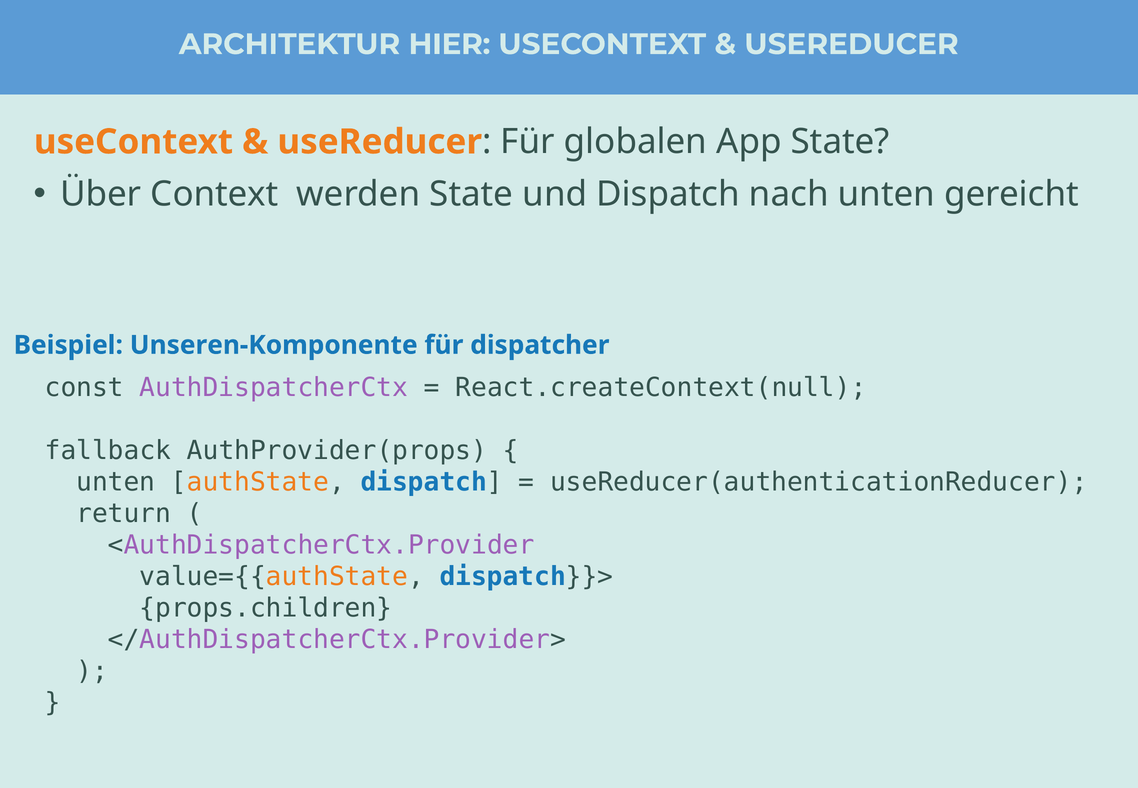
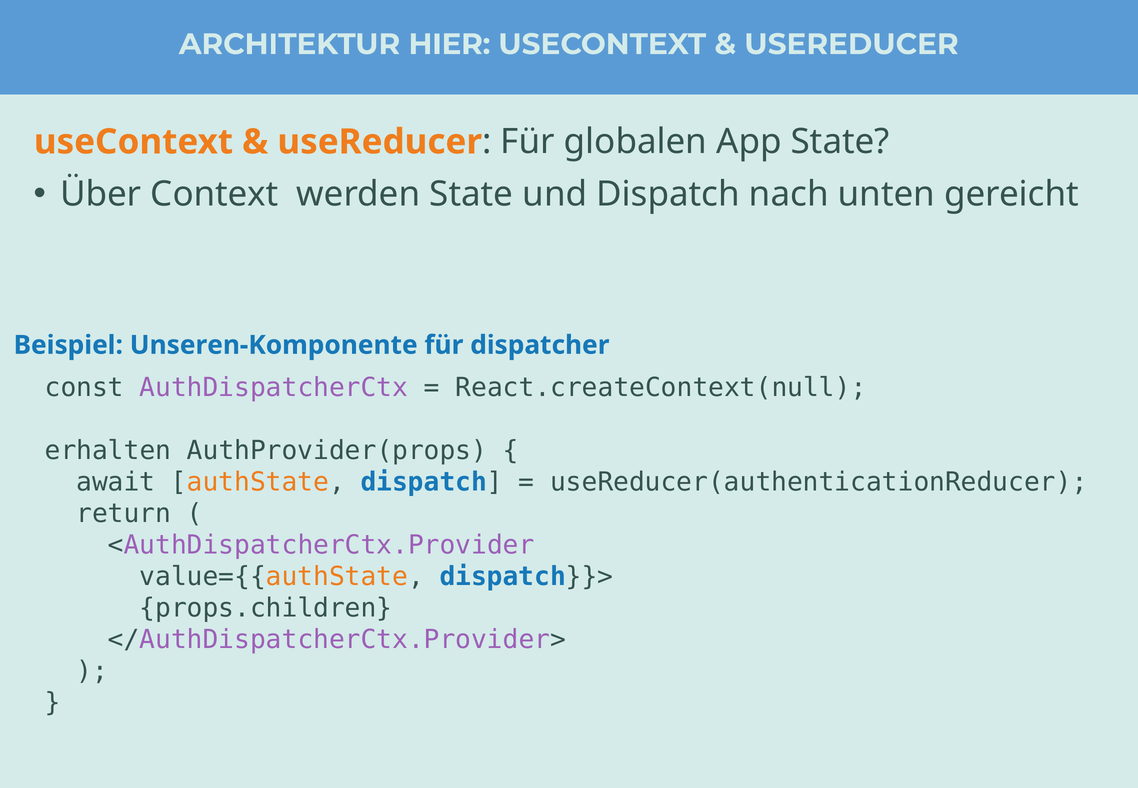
fallback: fallback -> erhalten
unten at (116, 482): unten -> await
